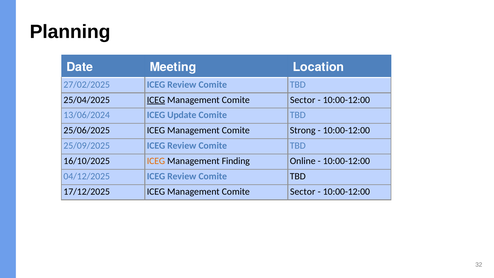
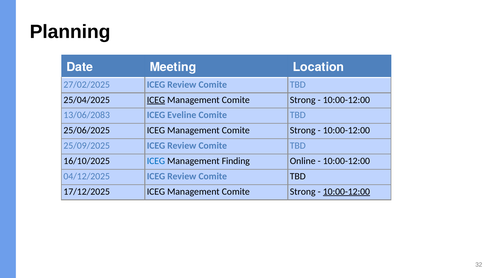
Sector at (303, 100): Sector -> Strong
13/06/2024: 13/06/2024 -> 13/06/2083
Update: Update -> Eveline
ICEG at (156, 161) colour: orange -> blue
Sector at (303, 192): Sector -> Strong
10:00-12:00 at (346, 192) underline: none -> present
